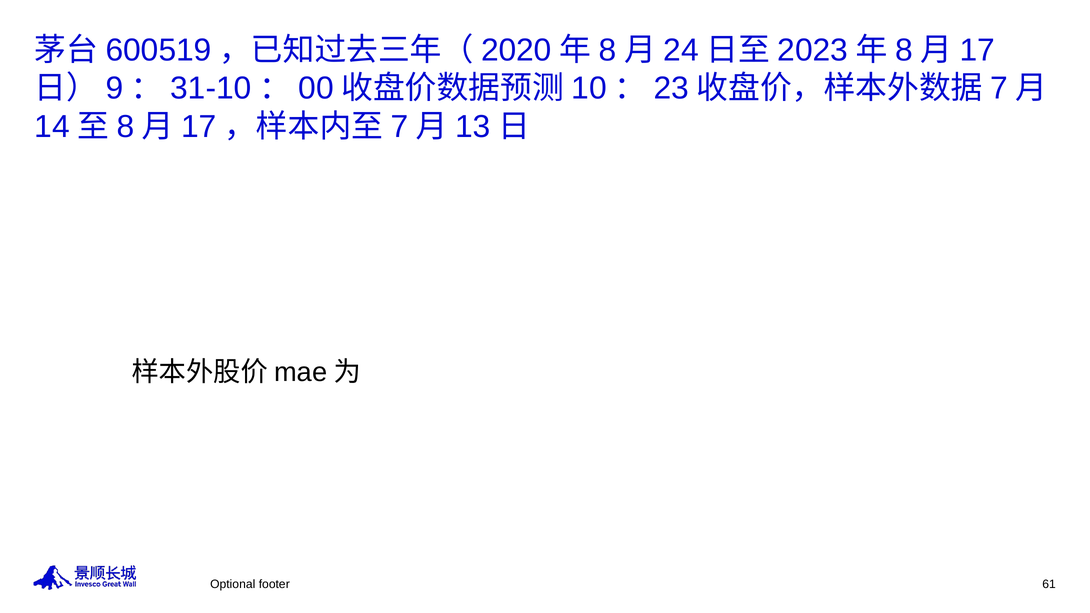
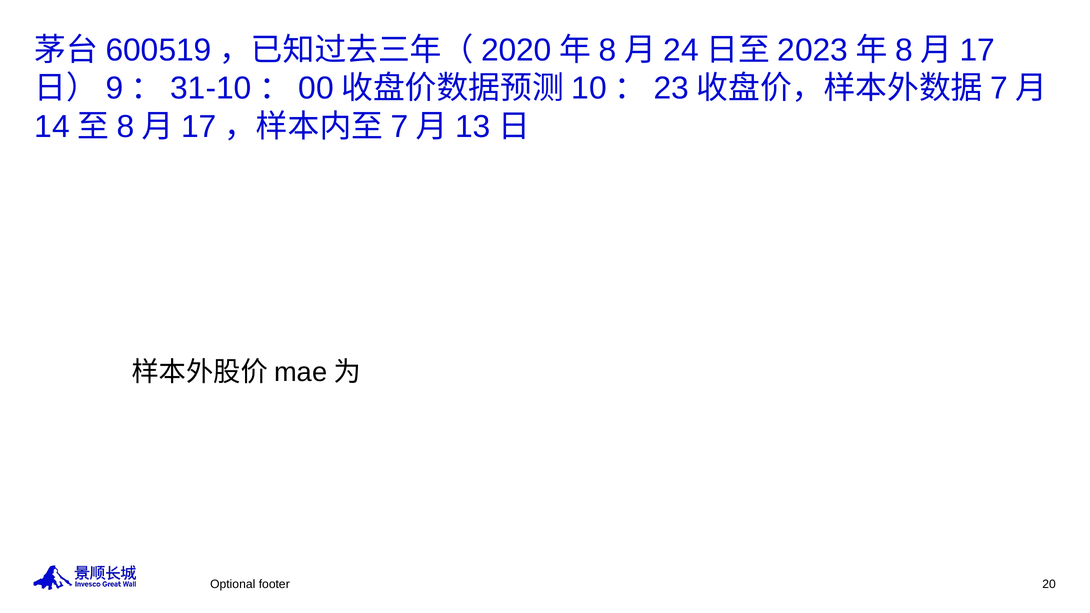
61: 61 -> 20
